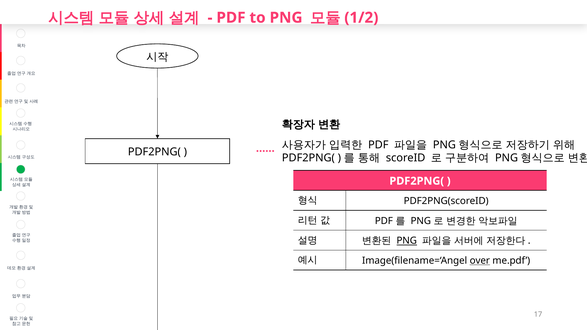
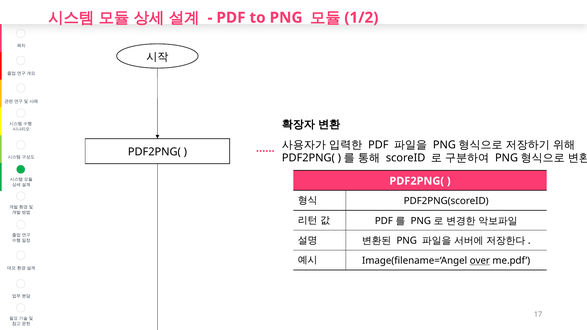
PNG at (407, 241) underline: present -> none
